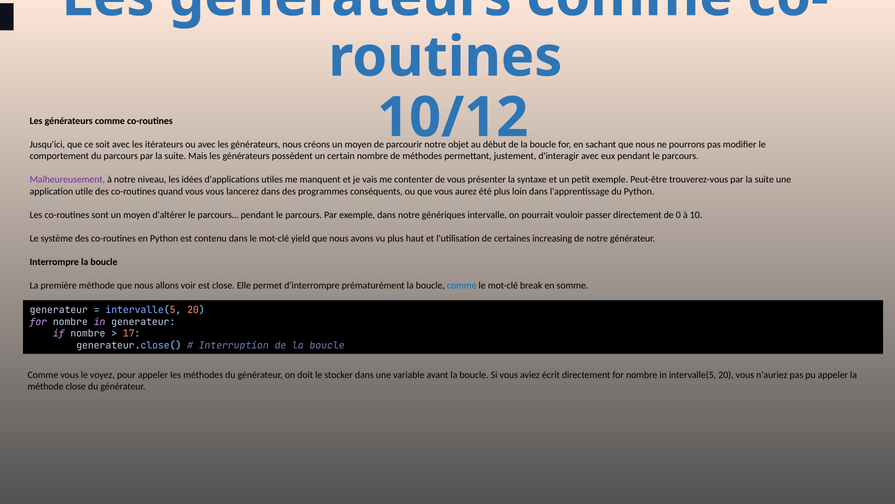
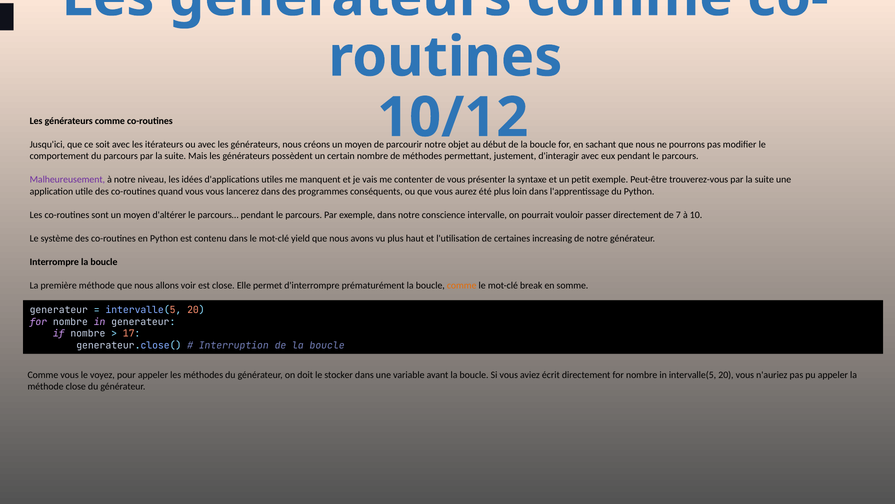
génériques: génériques -> conscience
0: 0 -> 7
comme at (462, 285) colour: blue -> orange
